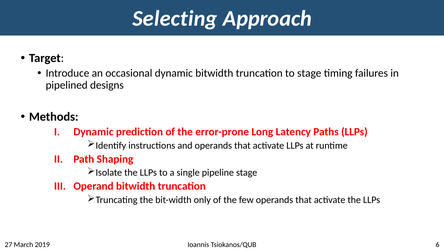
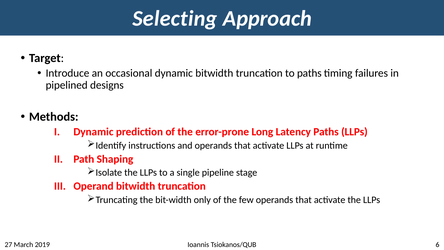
to stage: stage -> paths
